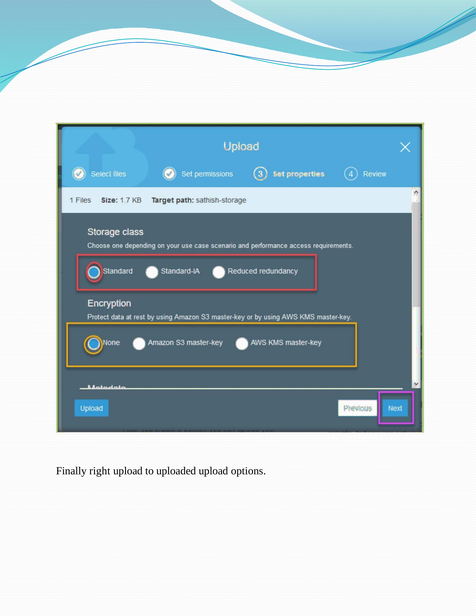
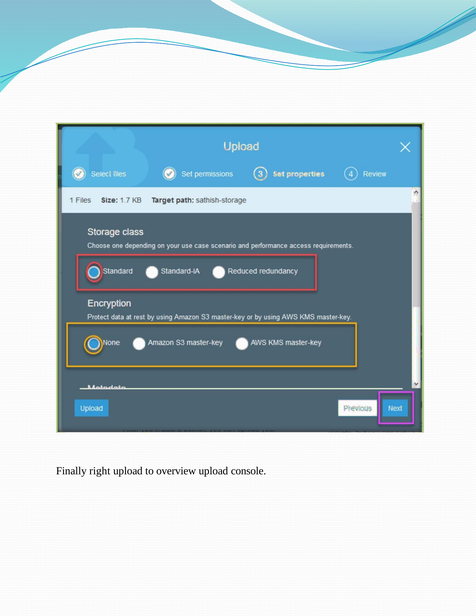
uploaded: uploaded -> overview
options: options -> console
